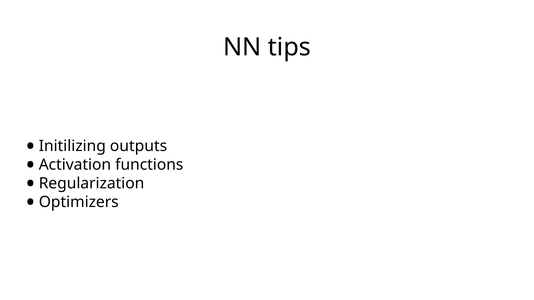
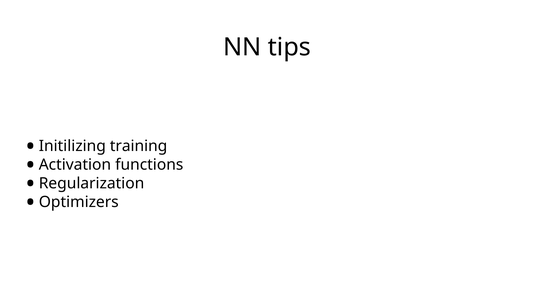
outputs: outputs -> training
